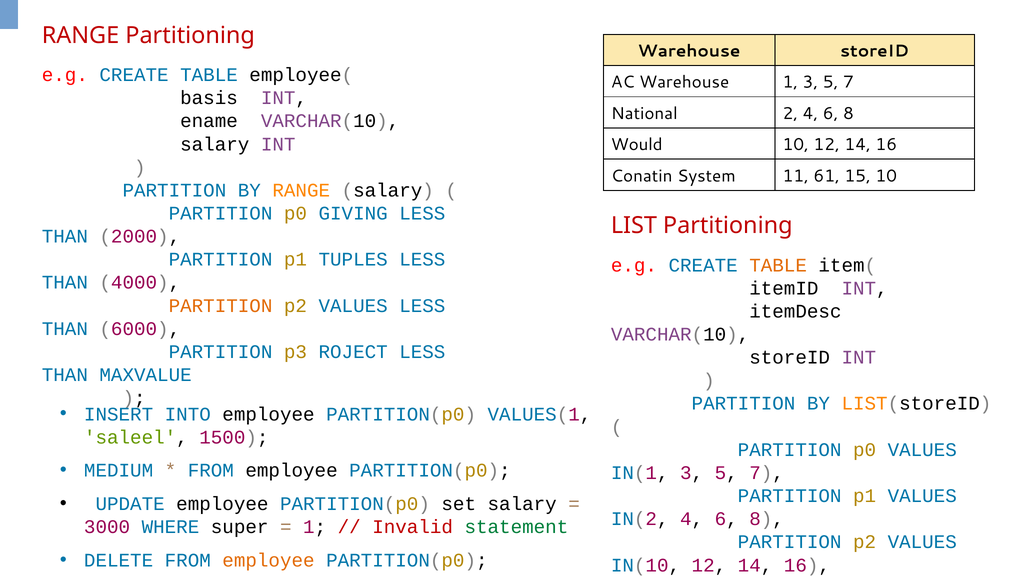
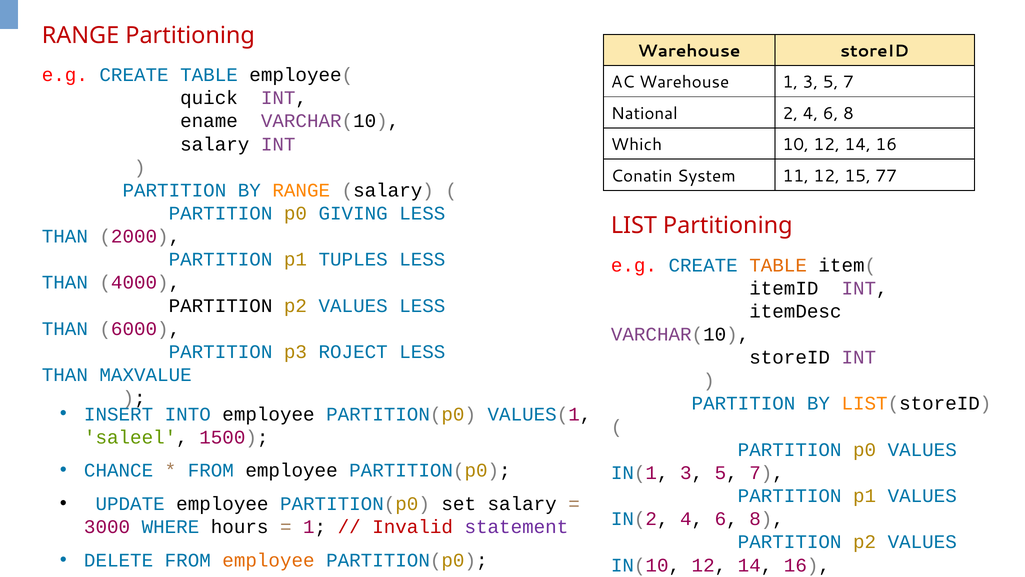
basis: basis -> quick
Would: Would -> Which
11 61: 61 -> 12
15 10: 10 -> 77
PARTITION at (221, 305) colour: orange -> black
MEDIUM: MEDIUM -> CHANCE
super: super -> hours
statement colour: green -> purple
